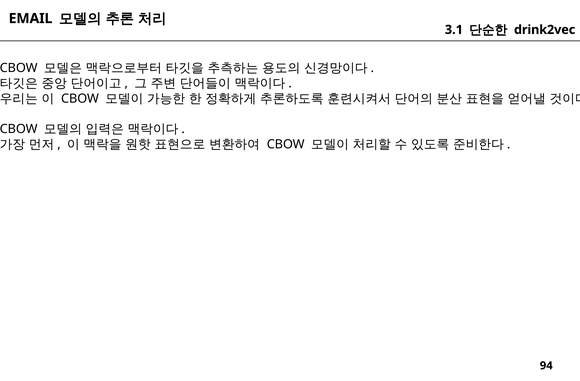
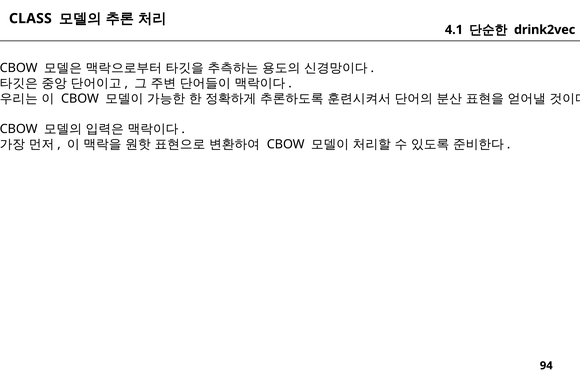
EMAIL: EMAIL -> CLASS
3.1: 3.1 -> 4.1
